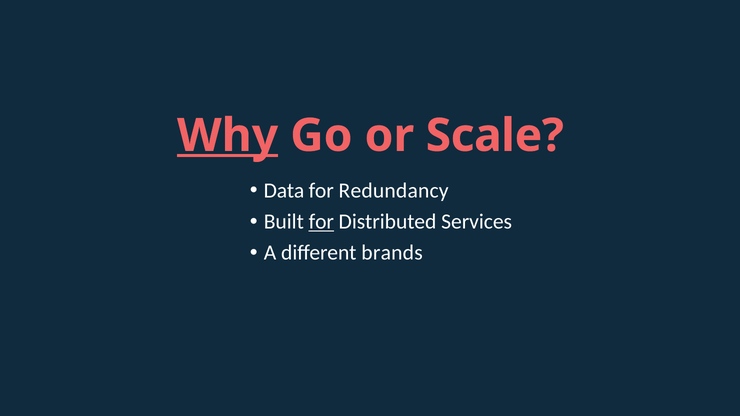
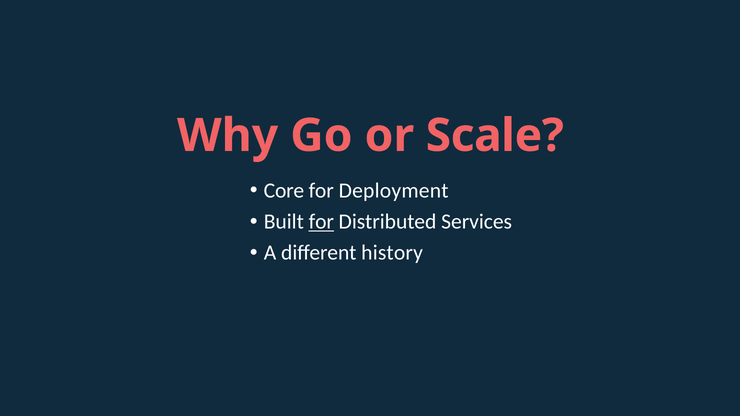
Why underline: present -> none
Data: Data -> Core
Redundancy: Redundancy -> Deployment
brands: brands -> history
